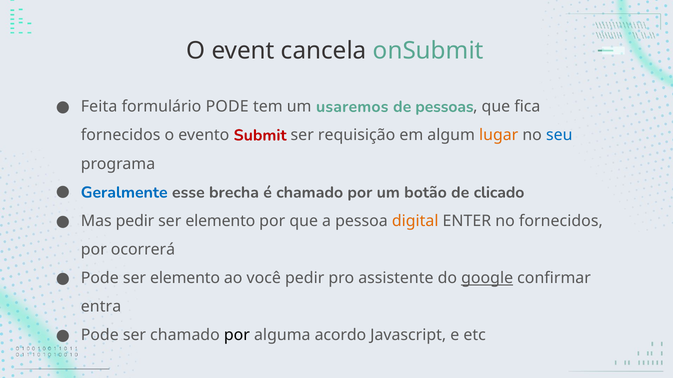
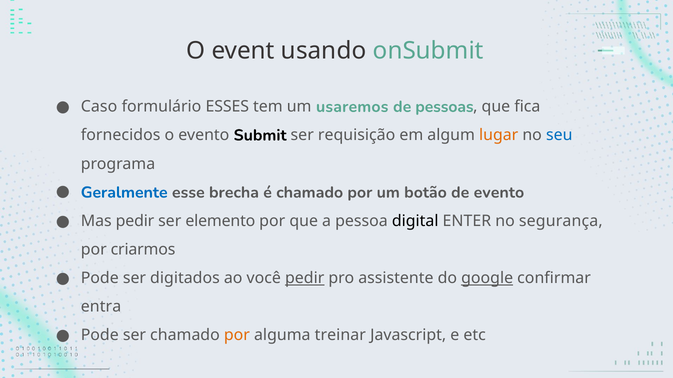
cancela: cancela -> usando
Feita: Feita -> Caso
formulário PODE: PODE -> ESSES
Submit colour: red -> black
de clicado: clicado -> evento
digital colour: orange -> black
no fornecidos: fornecidos -> segurança
ocorrerá: ocorrerá -> criarmos
Pode ser elemento: elemento -> digitados
pedir at (305, 279) underline: none -> present
por at (237, 336) colour: black -> orange
acordo: acordo -> treinar
